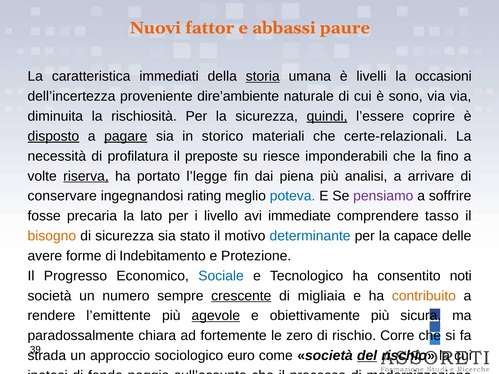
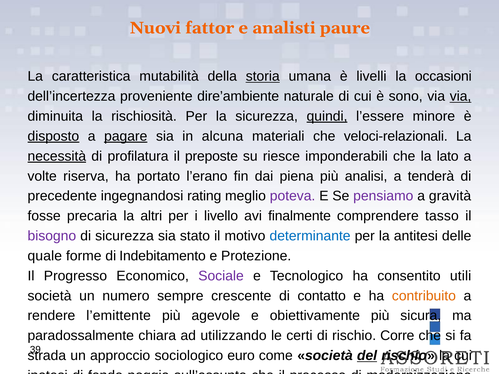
abbassi: abbassi -> analisti
immediati: immediati -> mutabilità
via at (461, 96) underline: none -> present
coprire: coprire -> minore
storico: storico -> alcuna
certe-relazionali: certe-relazionali -> veloci-relazionali
necessità underline: none -> present
fino: fino -> lato
riserva underline: present -> none
l’legge: l’legge -> l’erano
arrivare: arrivare -> tenderà
conservare: conservare -> precedente
poteva colour: blue -> purple
soffrire: soffrire -> gravità
lato: lato -> altri
immediate: immediate -> finalmente
bisogno colour: orange -> purple
capace: capace -> antitesi
avere: avere -> quale
Sociale colour: blue -> purple
noti: noti -> utili
crescente at (241, 296) underline: present -> none
migliaia: migliaia -> contatto
agevole underline: present -> none
fortemente: fortemente -> utilizzando
zero: zero -> certi
